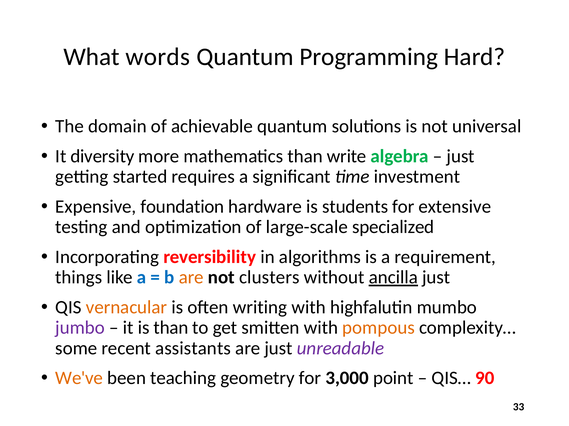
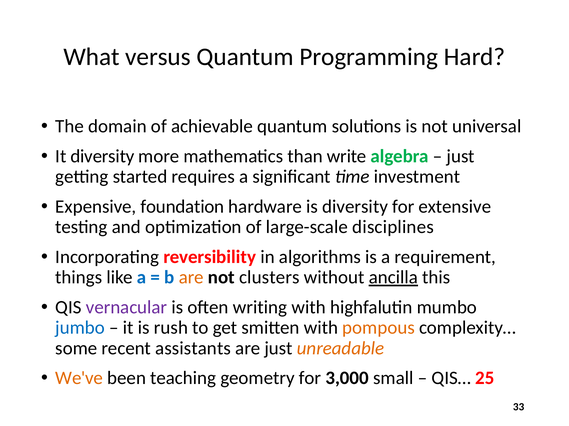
words: words -> versus
is students: students -> diversity
specialized: specialized -> disciplines
ancilla just: just -> this
vernacular colour: orange -> purple
jumbo colour: purple -> blue
is than: than -> rush
unreadable colour: purple -> orange
point: point -> small
90: 90 -> 25
